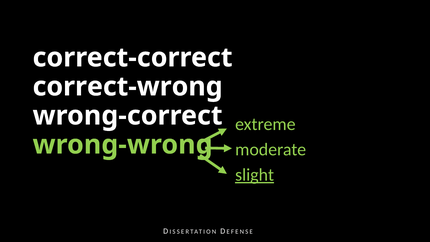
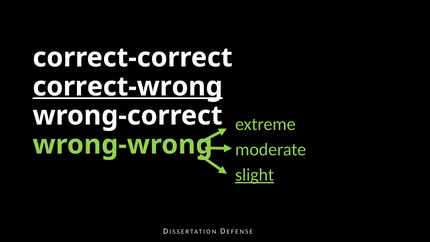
correct-wrong underline: none -> present
